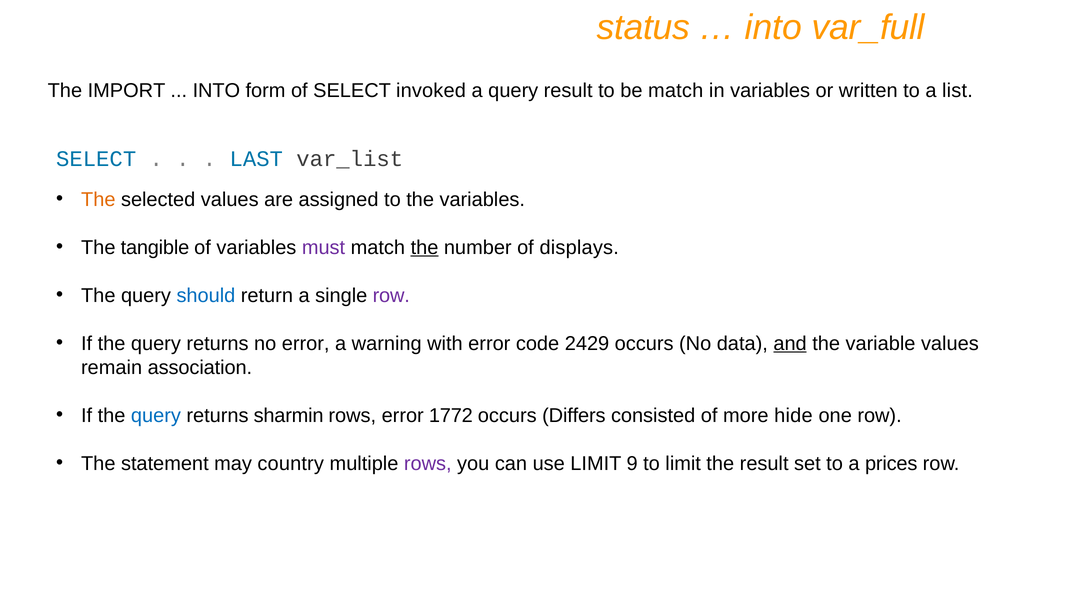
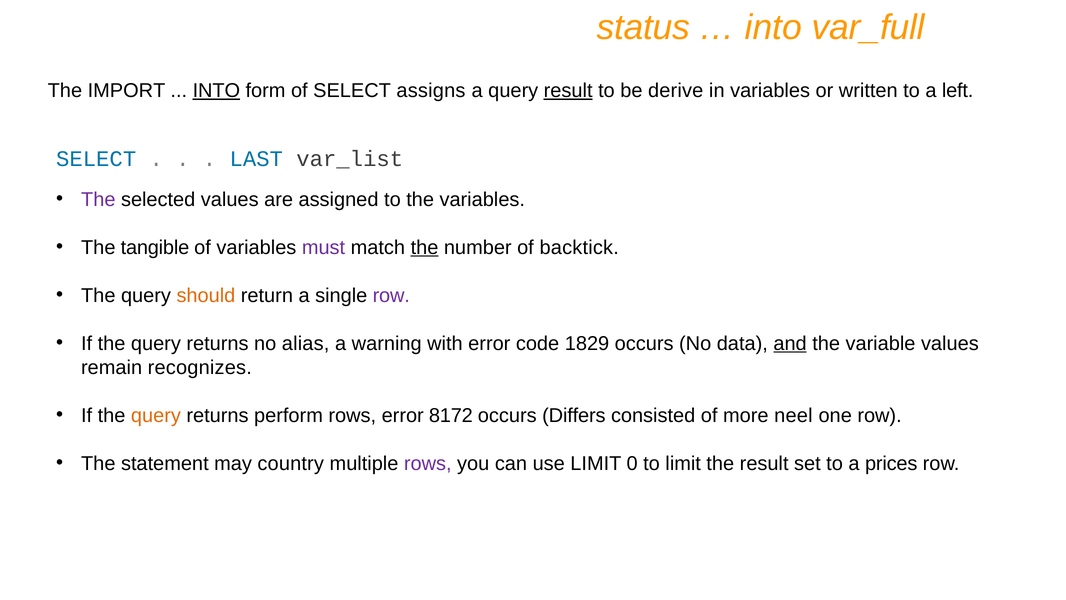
INTO at (216, 91) underline: none -> present
invoked: invoked -> assigns
result at (568, 91) underline: none -> present
be match: match -> derive
list: list -> left
The at (98, 199) colour: orange -> purple
displays: displays -> backtick
should colour: blue -> orange
no error: error -> alias
2429: 2429 -> 1829
association: association -> recognizes
query at (156, 415) colour: blue -> orange
sharmin: sharmin -> perform
1772: 1772 -> 8172
hide: hide -> neel
9: 9 -> 0
